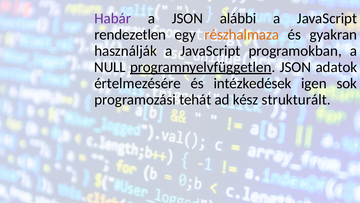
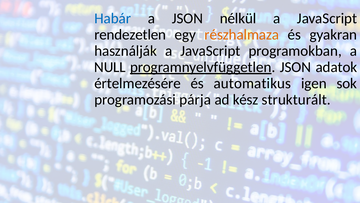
Habár colour: purple -> blue
alábbi: alábbi -> nélkül
intézkedések: intézkedések -> automatikus
tehát: tehát -> párja
